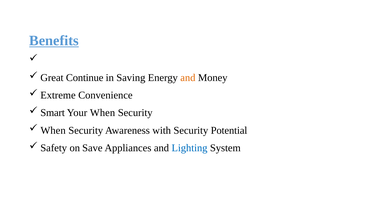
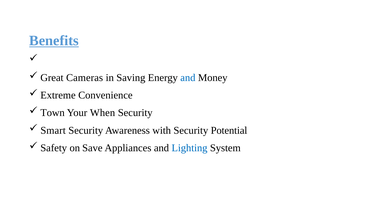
Continue: Continue -> Cameras
and at (188, 78) colour: orange -> blue
Smart: Smart -> Town
When at (53, 130): When -> Smart
